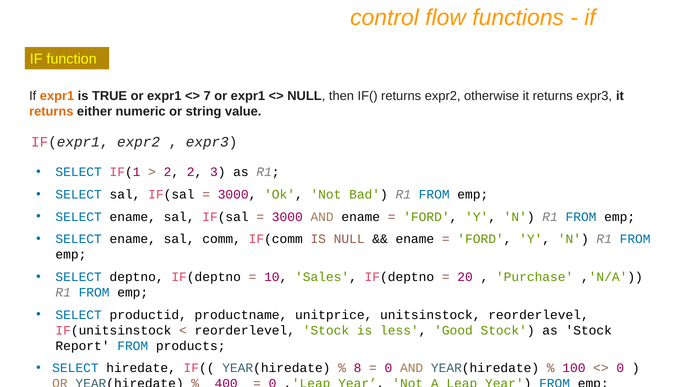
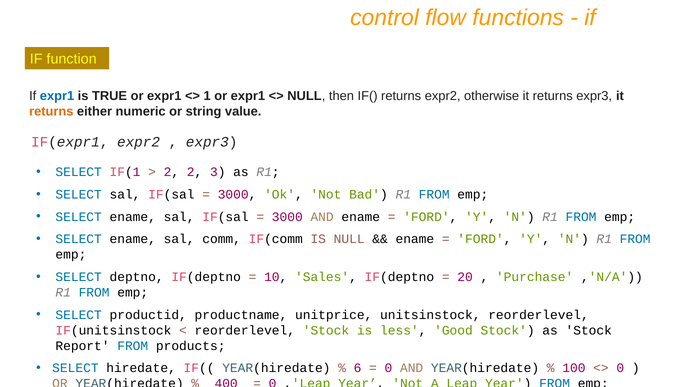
expr1 at (57, 96) colour: orange -> blue
7: 7 -> 1
8: 8 -> 6
